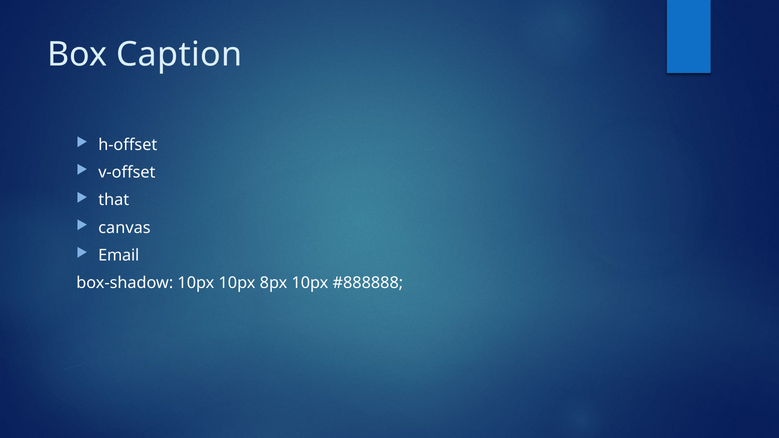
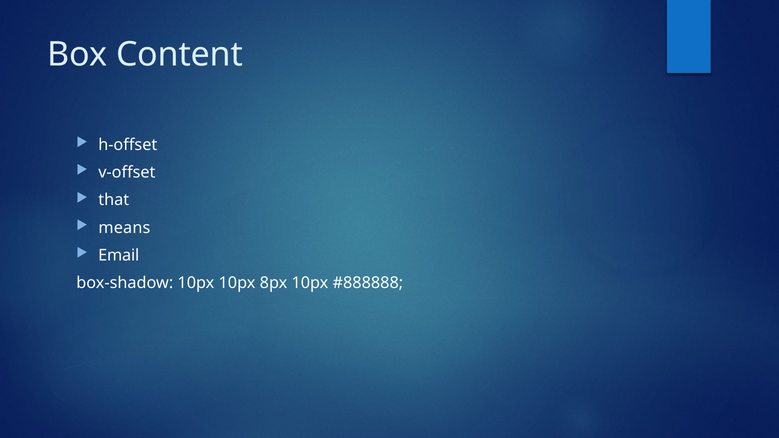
Caption: Caption -> Content
canvas: canvas -> means
